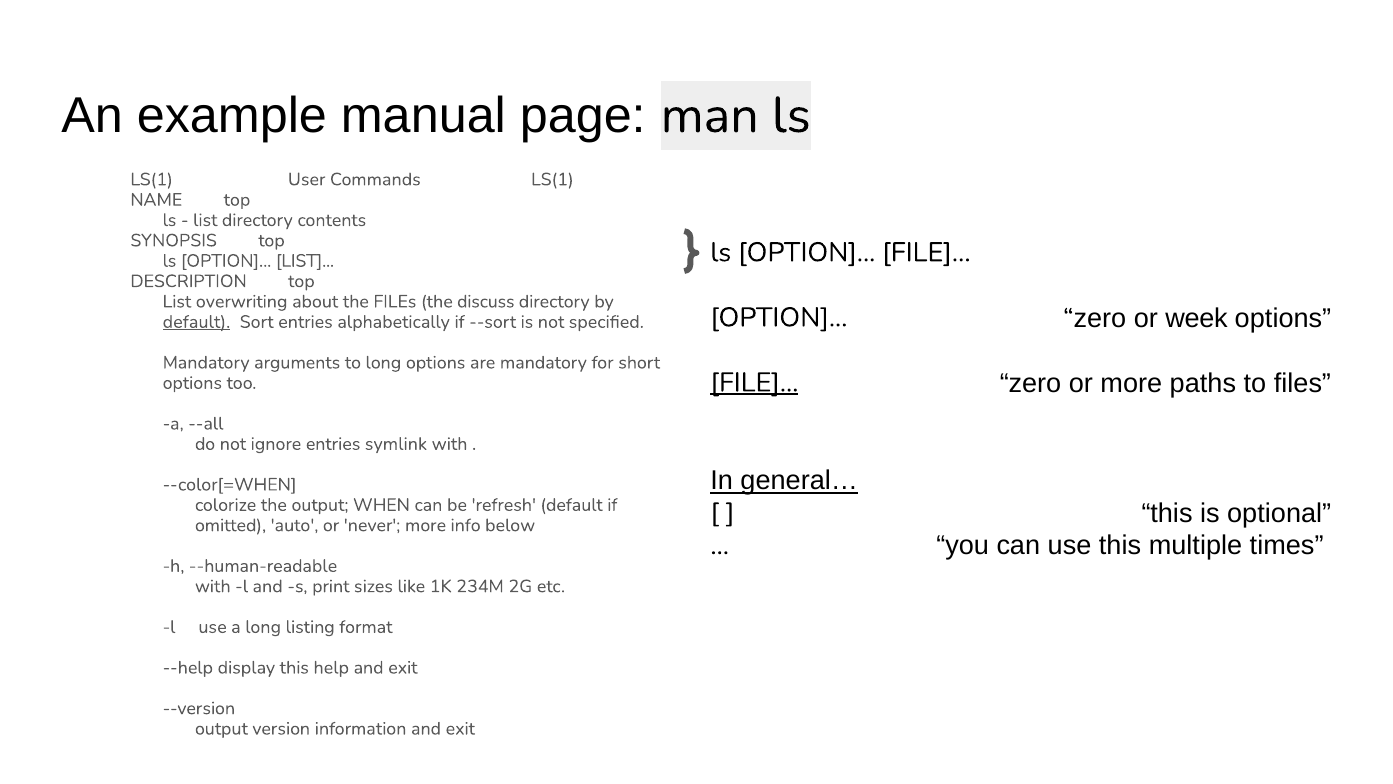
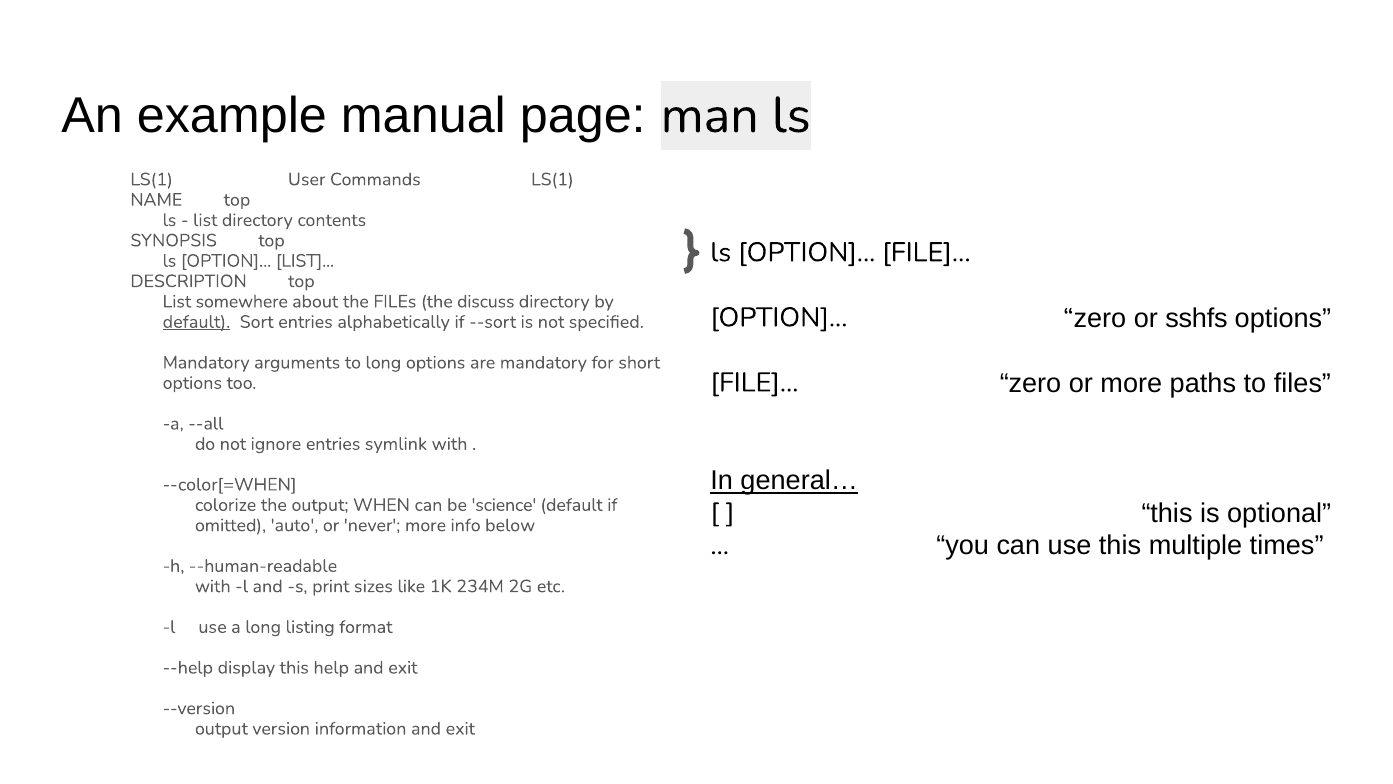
overwriting: overwriting -> somewhere
week: week -> sshfs
FILE at (754, 382) underline: present -> none
refresh: refresh -> science
